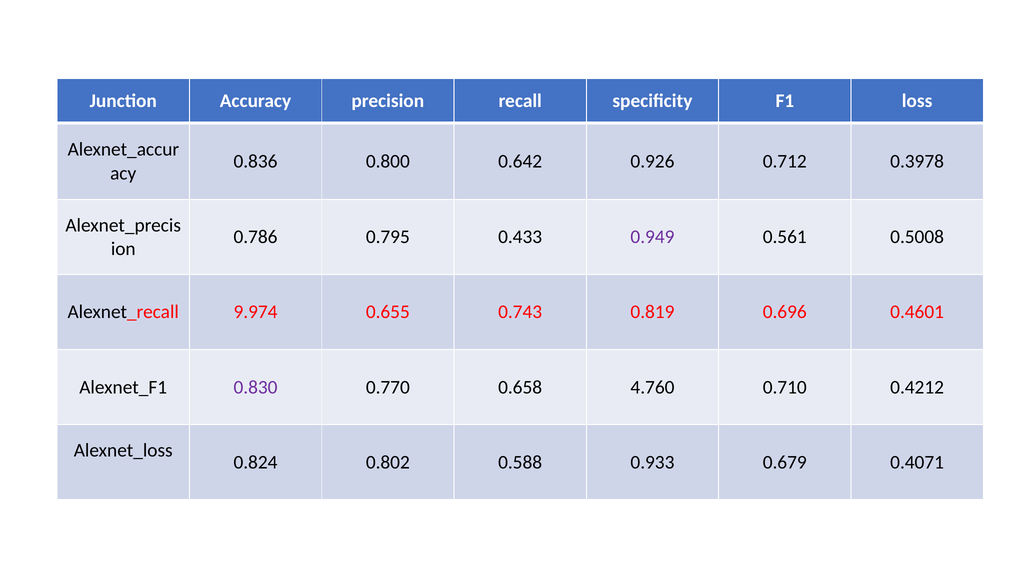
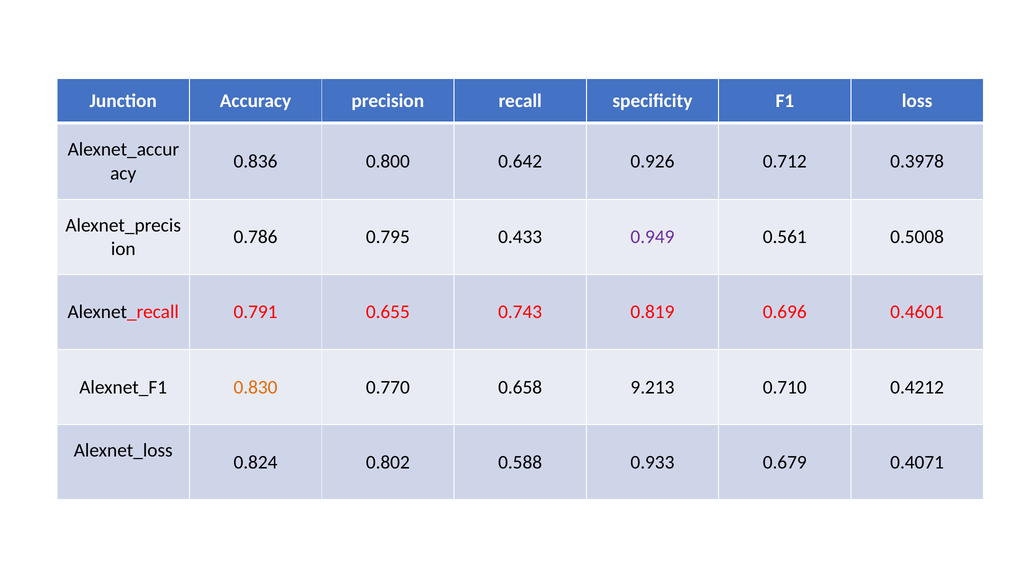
9.974: 9.974 -> 0.791
0.830 colour: purple -> orange
4.760: 4.760 -> 9.213
